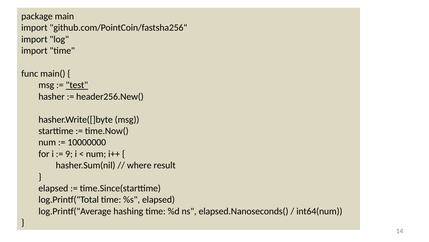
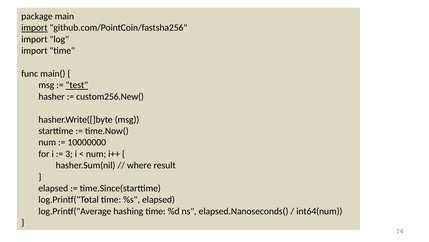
import at (34, 28) underline: none -> present
header256.New(: header256.New( -> custom256.New(
9: 9 -> 3
